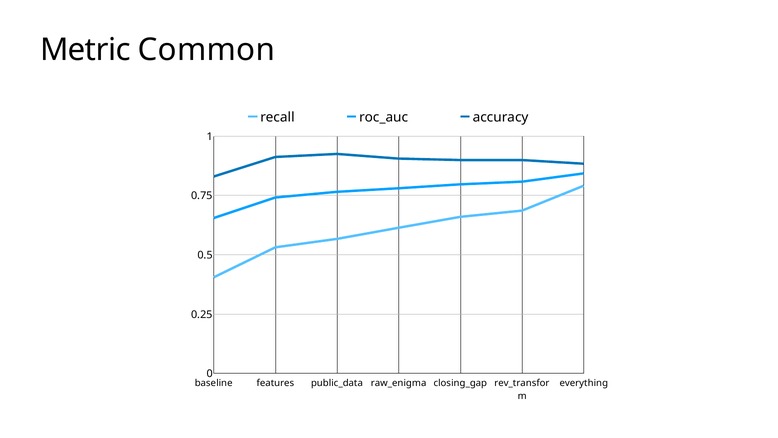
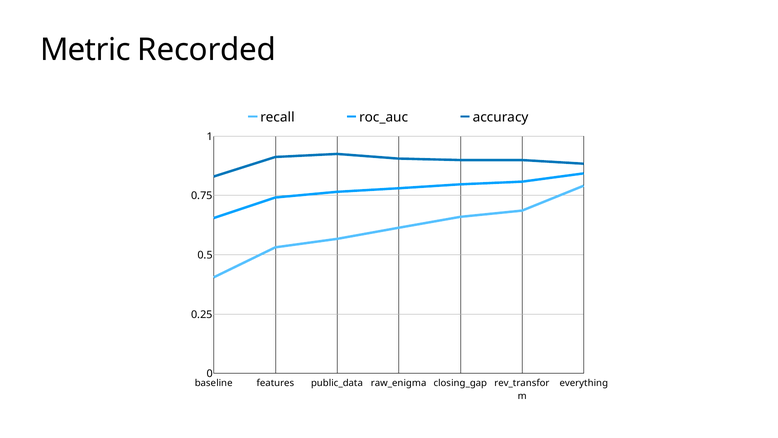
Common: Common -> Recorded
